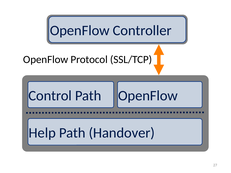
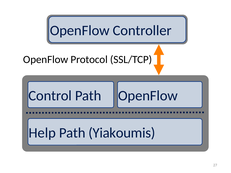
Handover: Handover -> Yiakoumis
